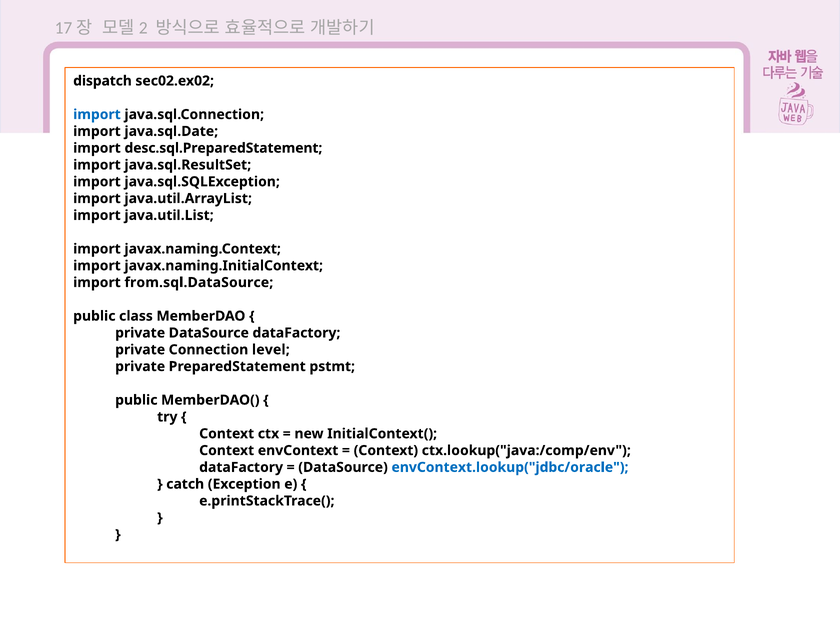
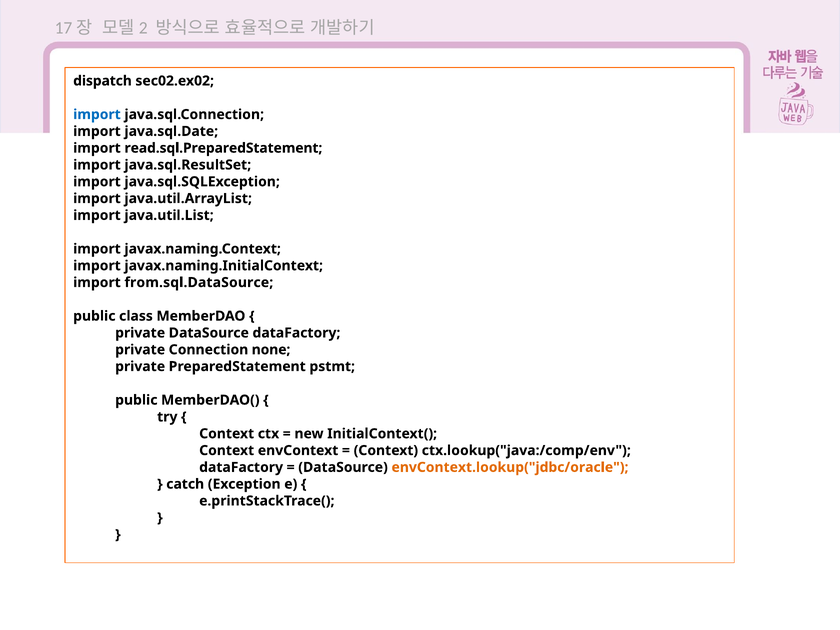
desc.sql.PreparedStatement: desc.sql.PreparedStatement -> read.sql.PreparedStatement
level: level -> none
envContext.lookup("jdbc/oracle colour: blue -> orange
